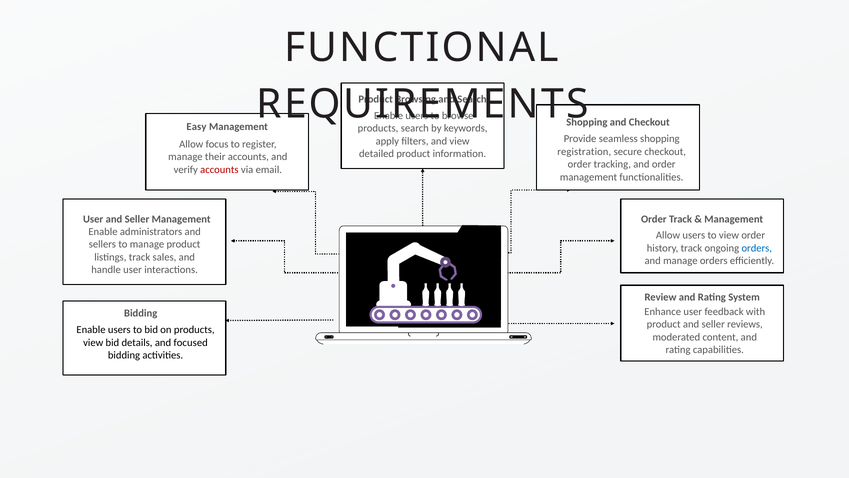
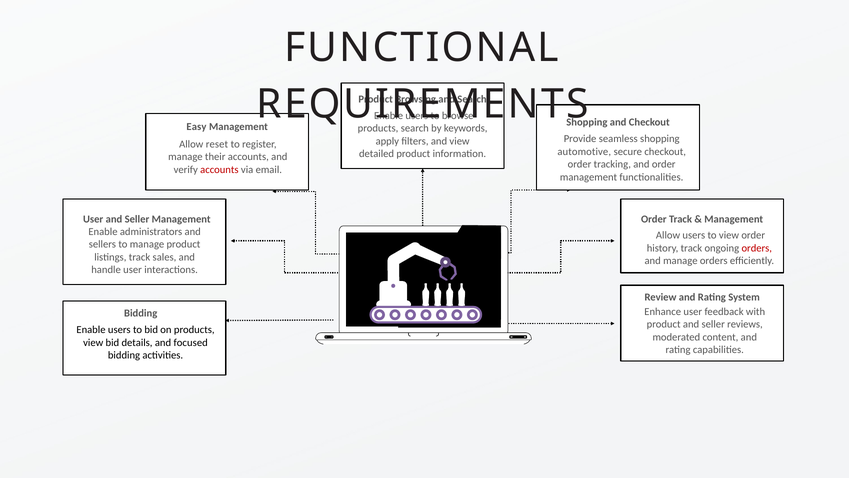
focus: focus -> reset
registration: registration -> automotive
orders at (757, 248) colour: blue -> red
